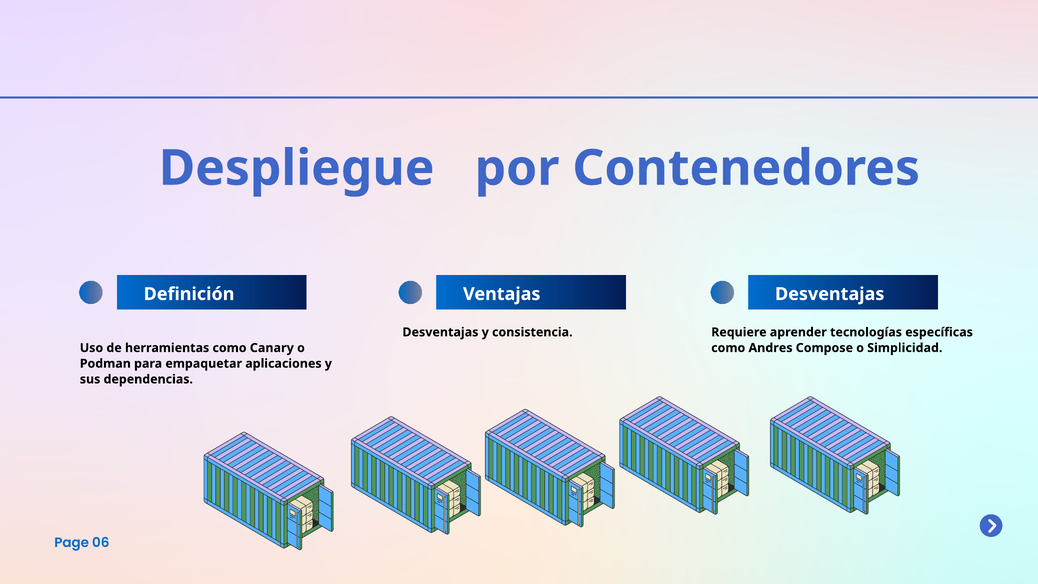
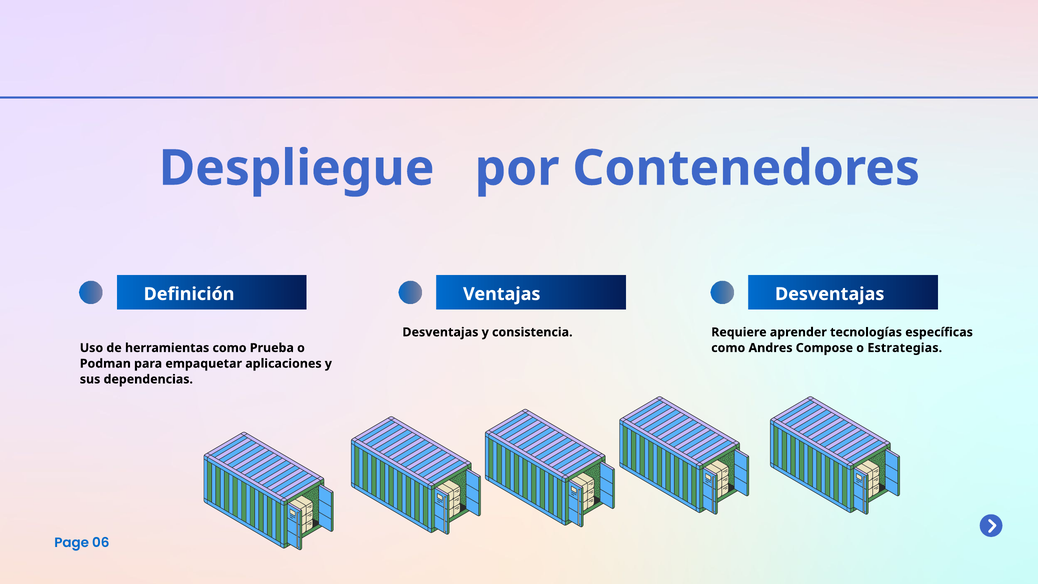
Simplicidad: Simplicidad -> Estrategias
Canary: Canary -> Prueba
